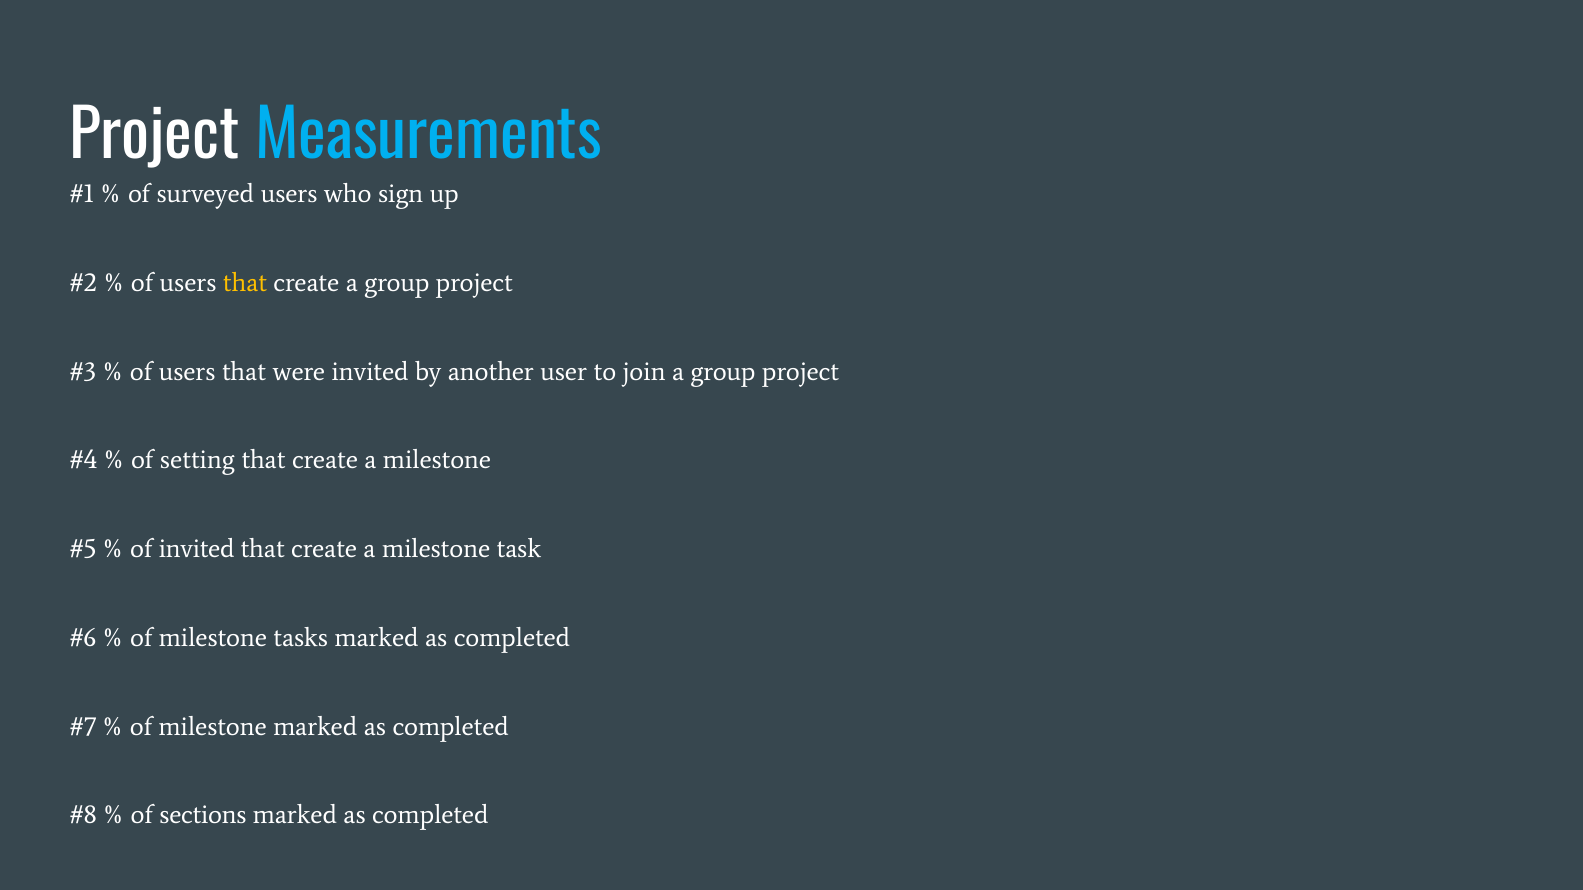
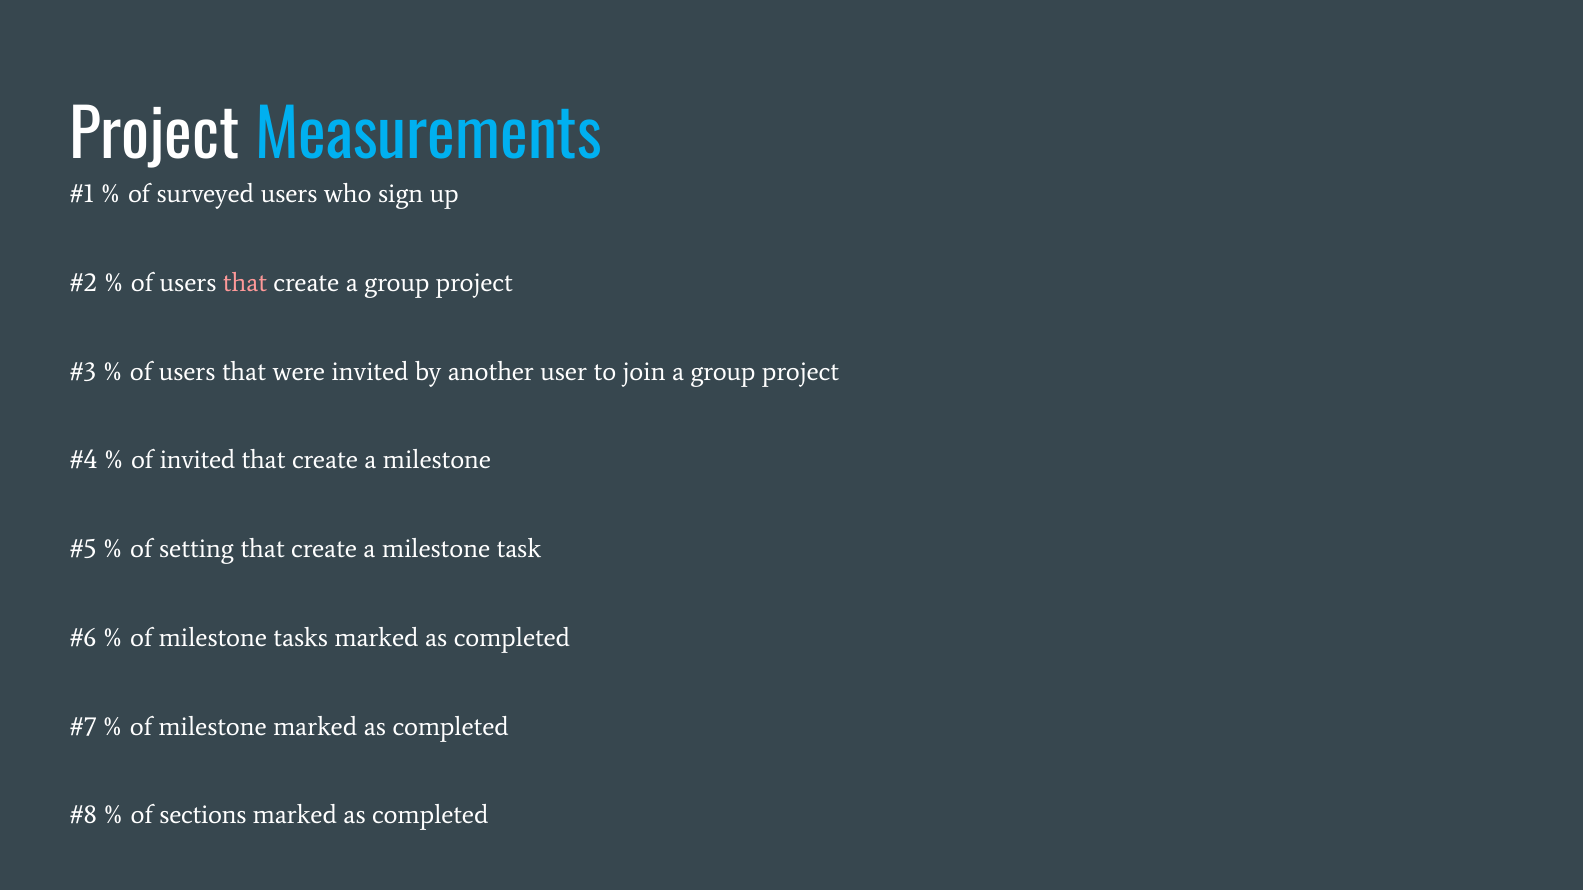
that at (245, 283) colour: yellow -> pink
of setting: setting -> invited
of invited: invited -> setting
